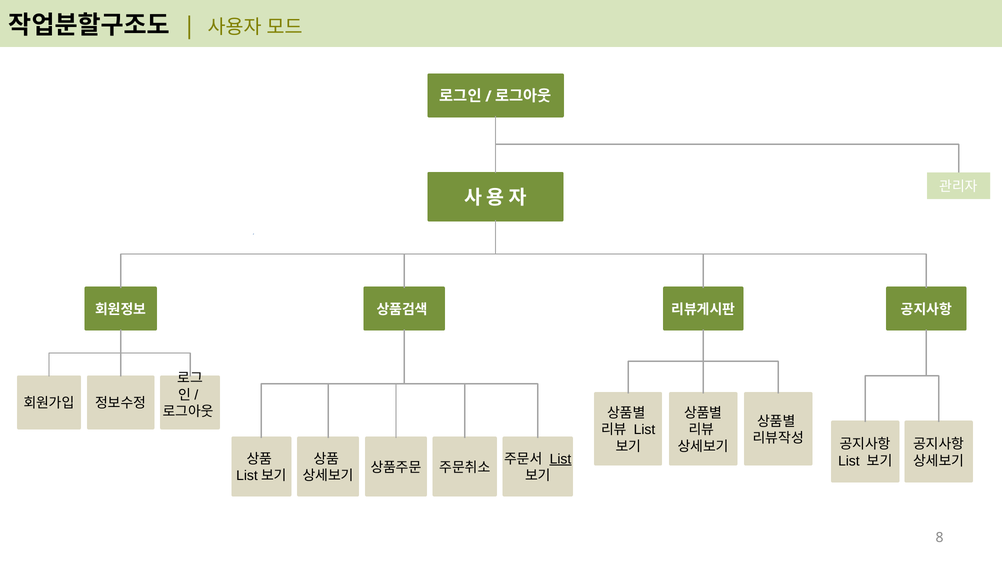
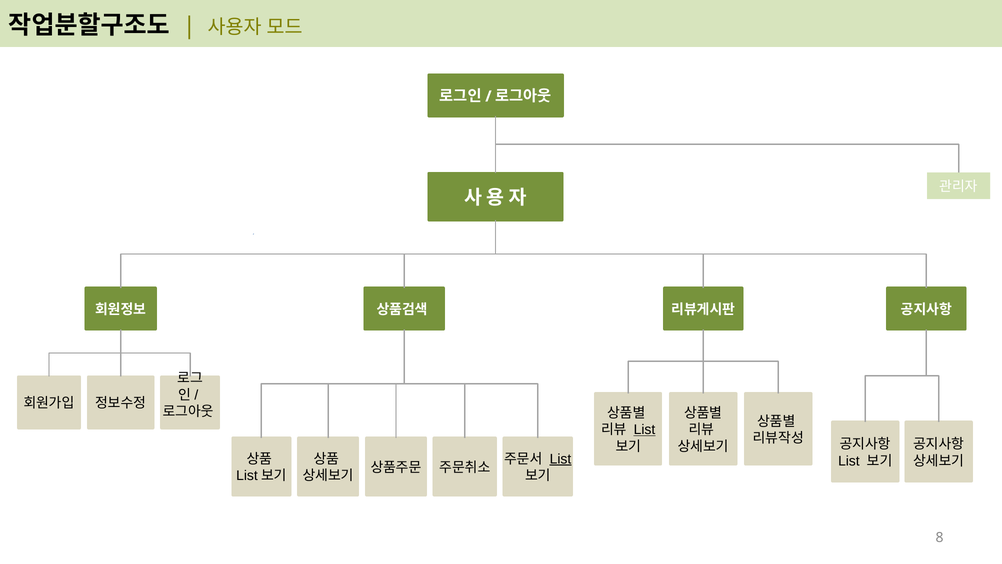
List at (645, 430) underline: none -> present
